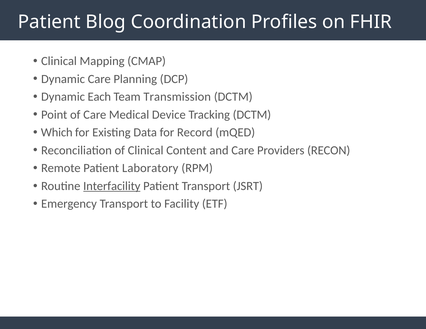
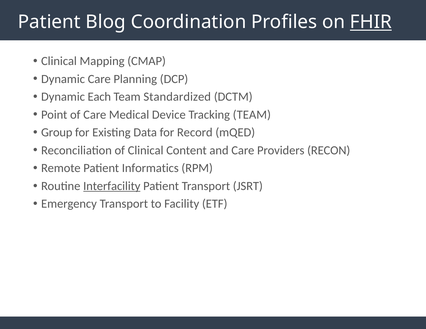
FHIR underline: none -> present
Transmission: Transmission -> Standardized
Tracking DCTM: DCTM -> TEAM
Which: Which -> Group
Laboratory: Laboratory -> Informatics
